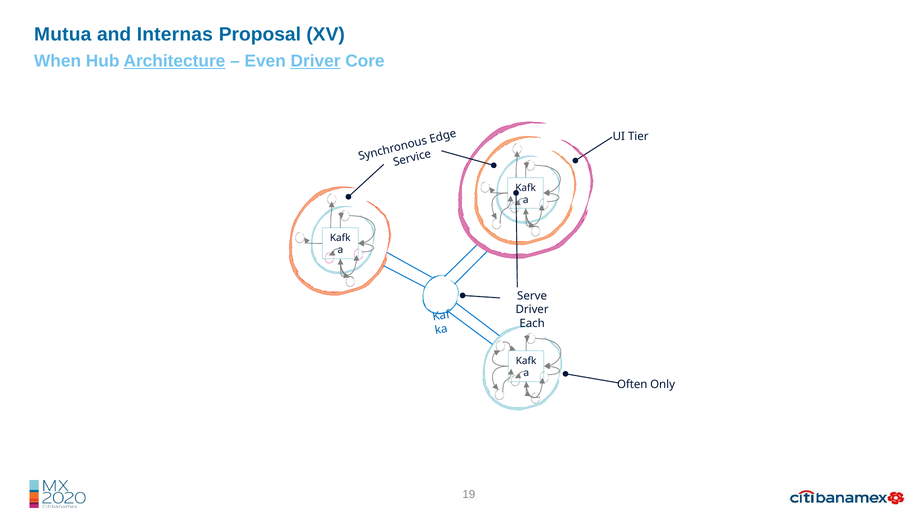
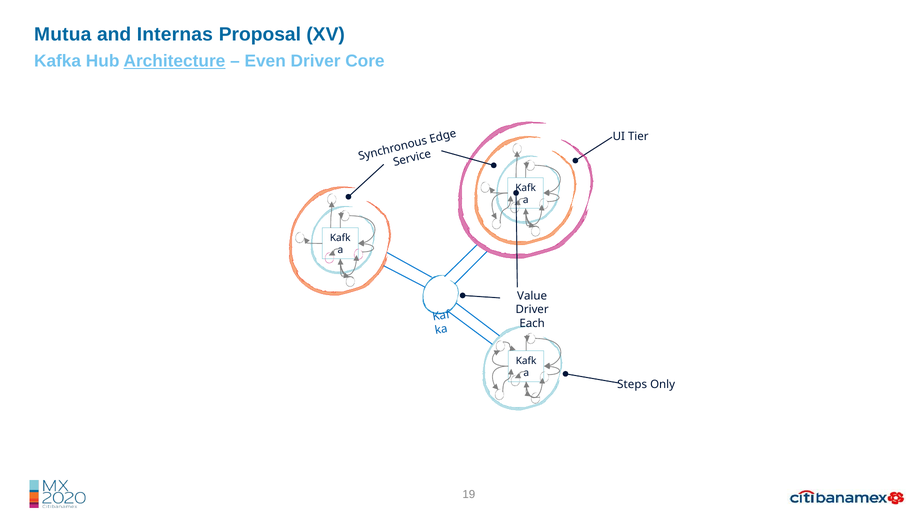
When: When -> Kafka
Driver at (316, 61) underline: present -> none
Serve: Serve -> Value
Often: Often -> Steps
